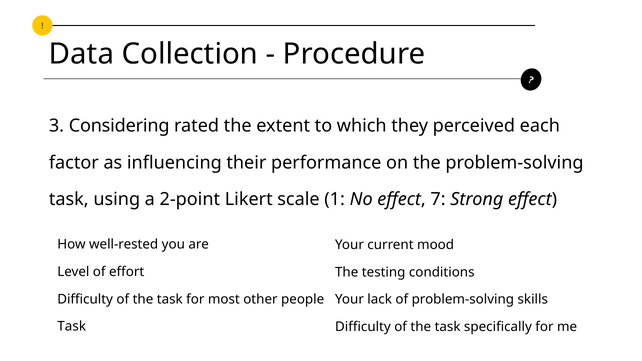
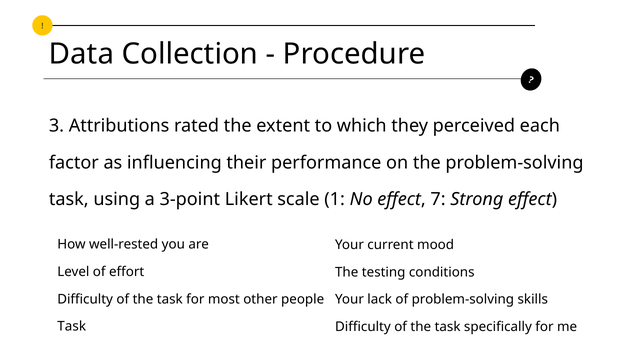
Considering: Considering -> Attributions
2-point: 2-point -> 3-point
